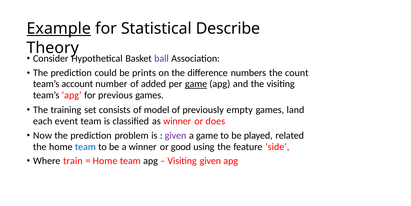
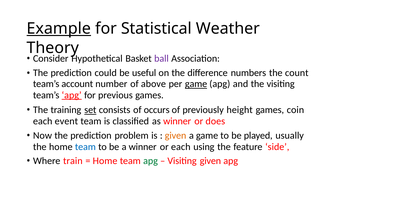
Describe: Describe -> Weather
prints: prints -> useful
added: added -> above
apg at (72, 95) underline: none -> present
set underline: none -> present
model: model -> occurs
empty: empty -> height
land: land -> coin
given at (176, 135) colour: purple -> orange
related: related -> usually
or good: good -> each
apg at (151, 161) colour: black -> green
